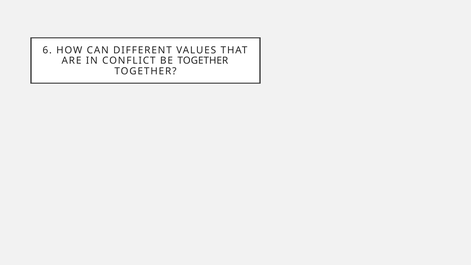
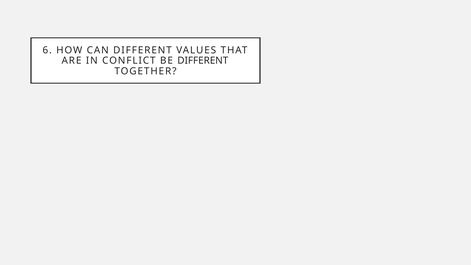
BE TOGETHER: TOGETHER -> DIFFERENT
